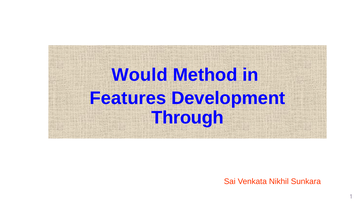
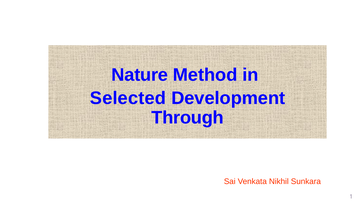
Would: Would -> Nature
Features: Features -> Selected
